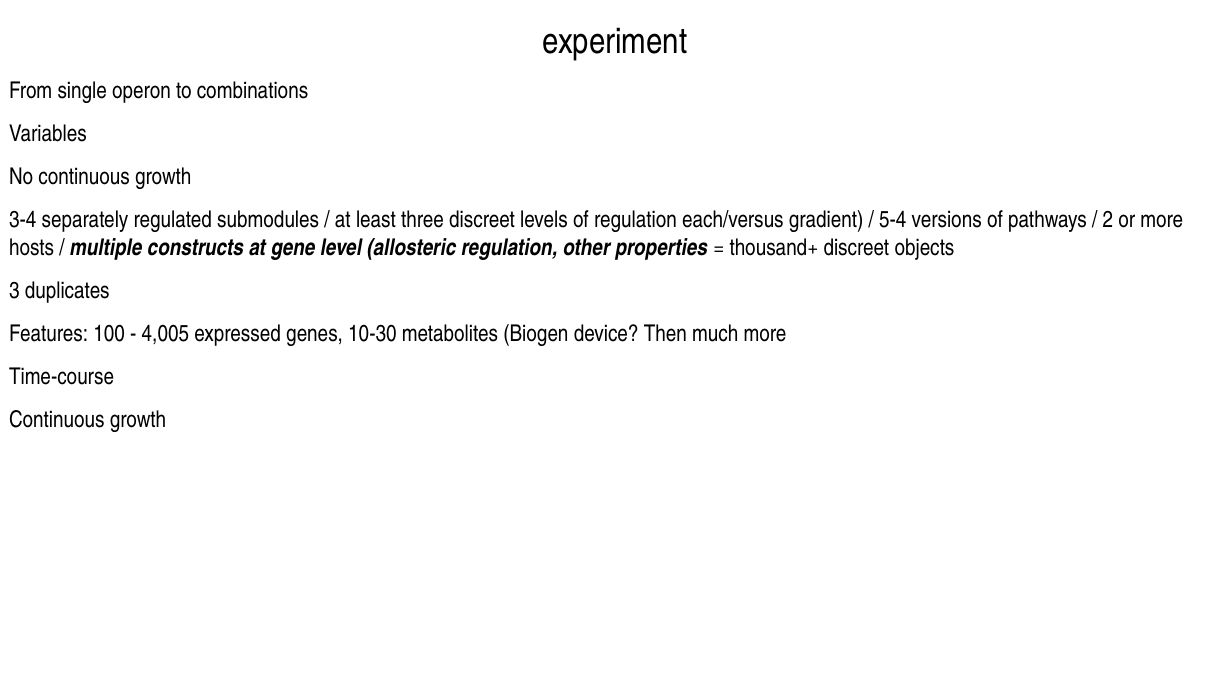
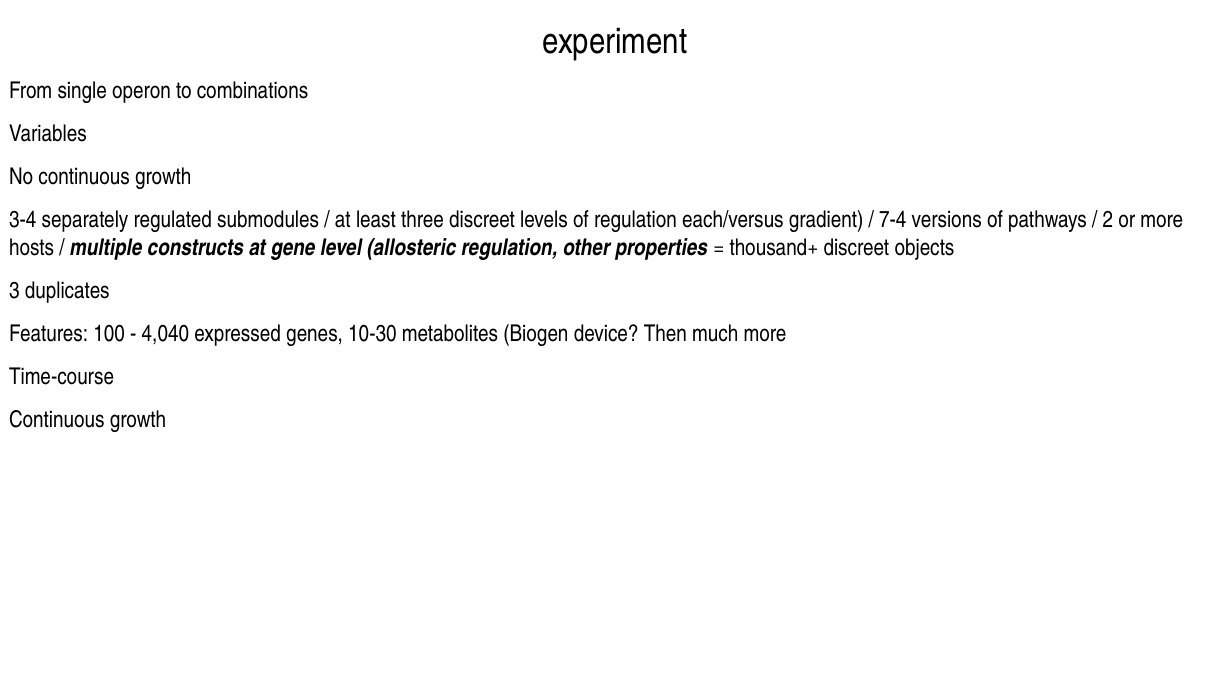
5-4: 5-4 -> 7-4
4,005: 4,005 -> 4,040
